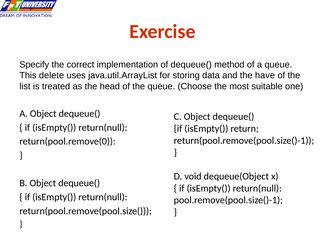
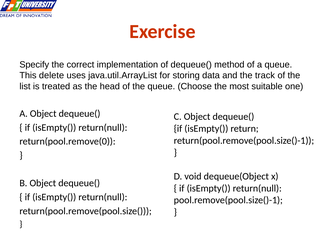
have: have -> track
